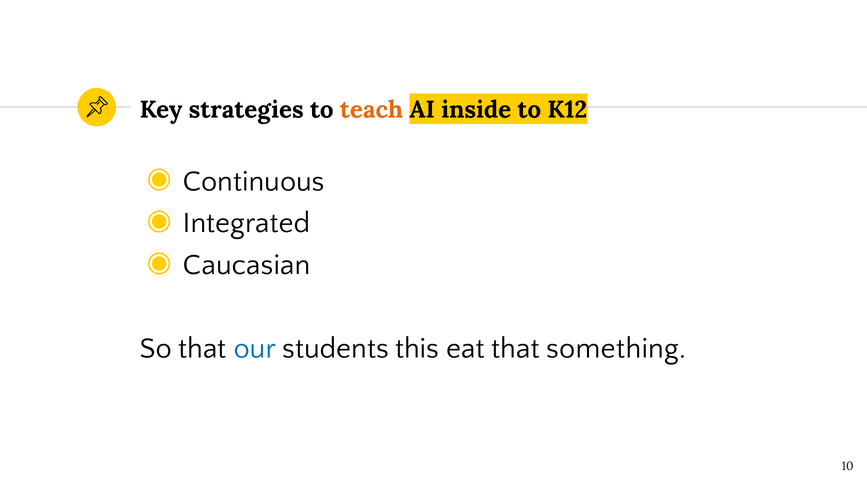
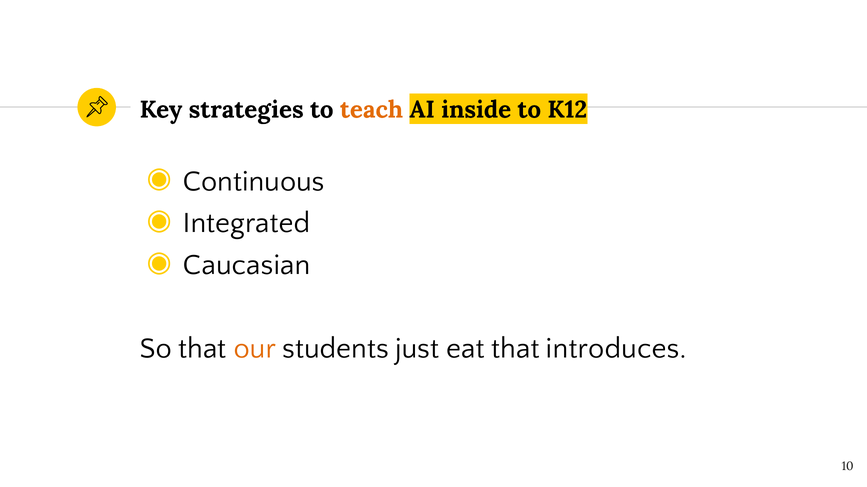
our colour: blue -> orange
this: this -> just
something: something -> introduces
